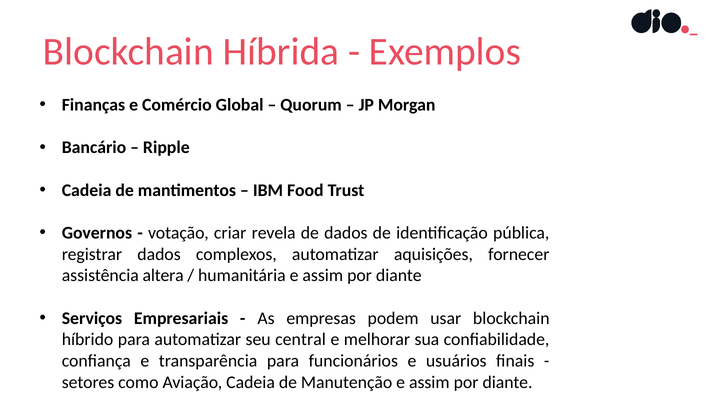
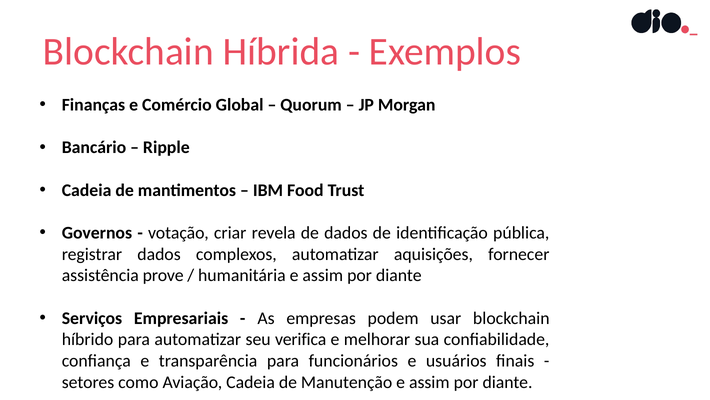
altera: altera -> prove
central: central -> verifica
